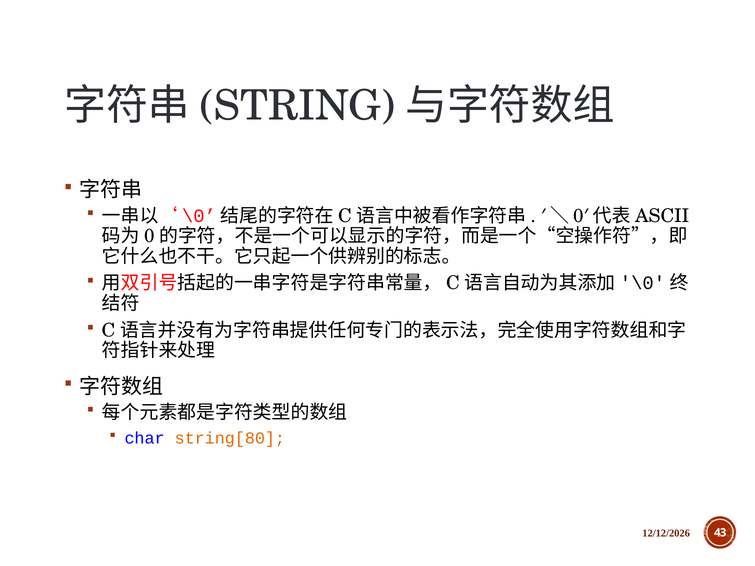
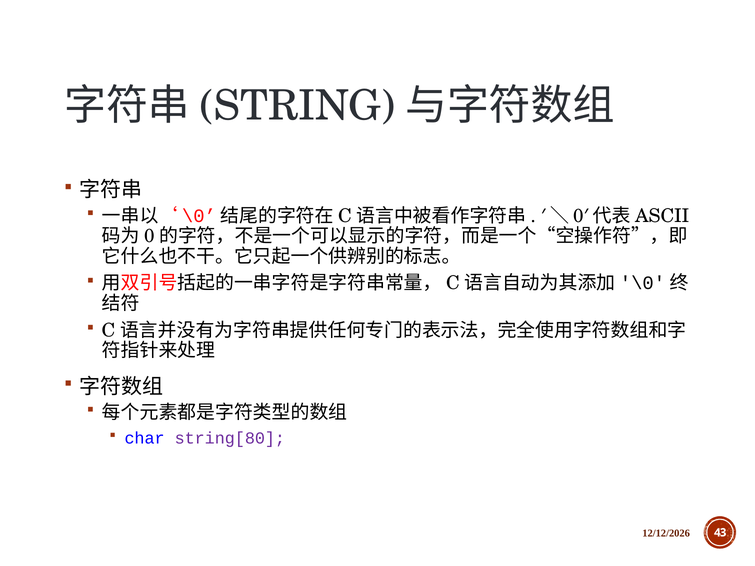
string[80 colour: orange -> purple
